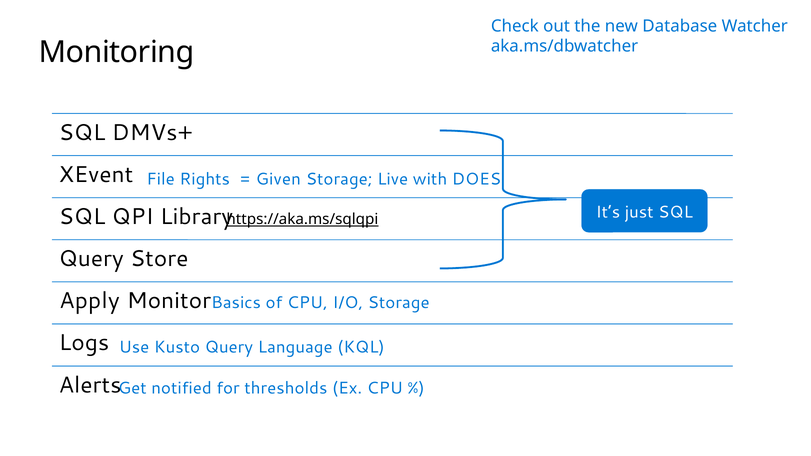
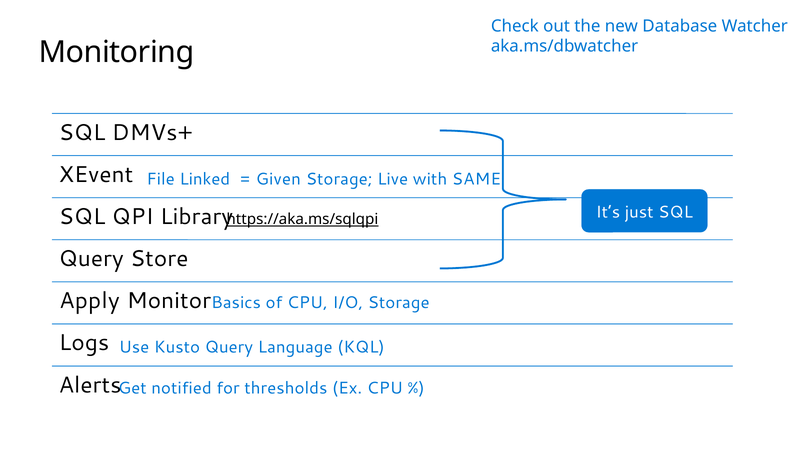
Rights: Rights -> Linked
DOES: DOES -> SAME
